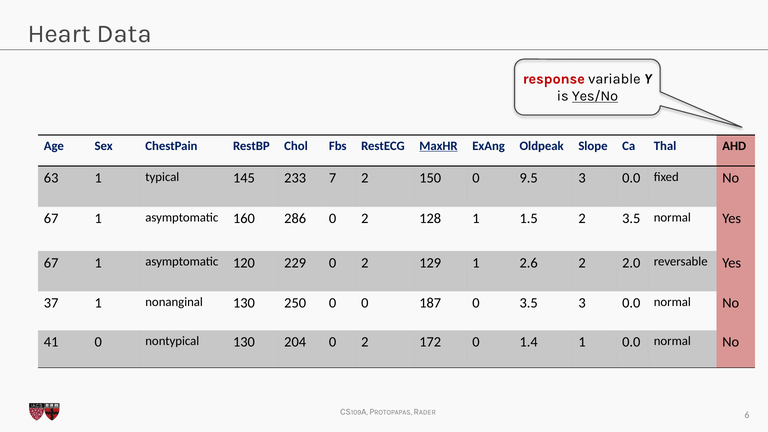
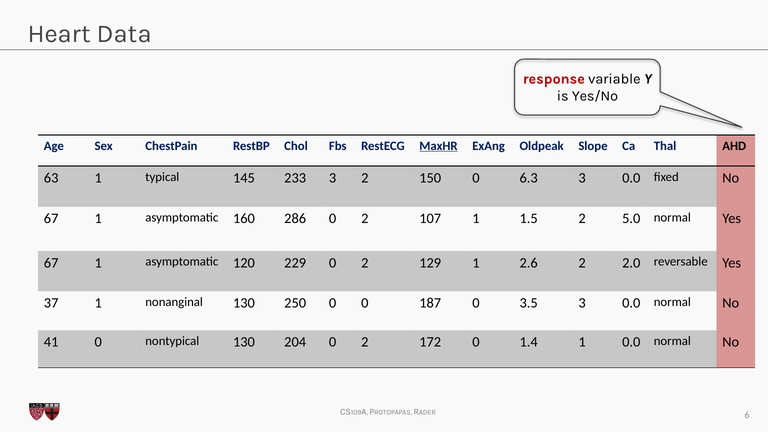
Yes/No underline: present -> none
233 7: 7 -> 3
9.5: 9.5 -> 6.3
128: 128 -> 107
2 3.5: 3.5 -> 5.0
